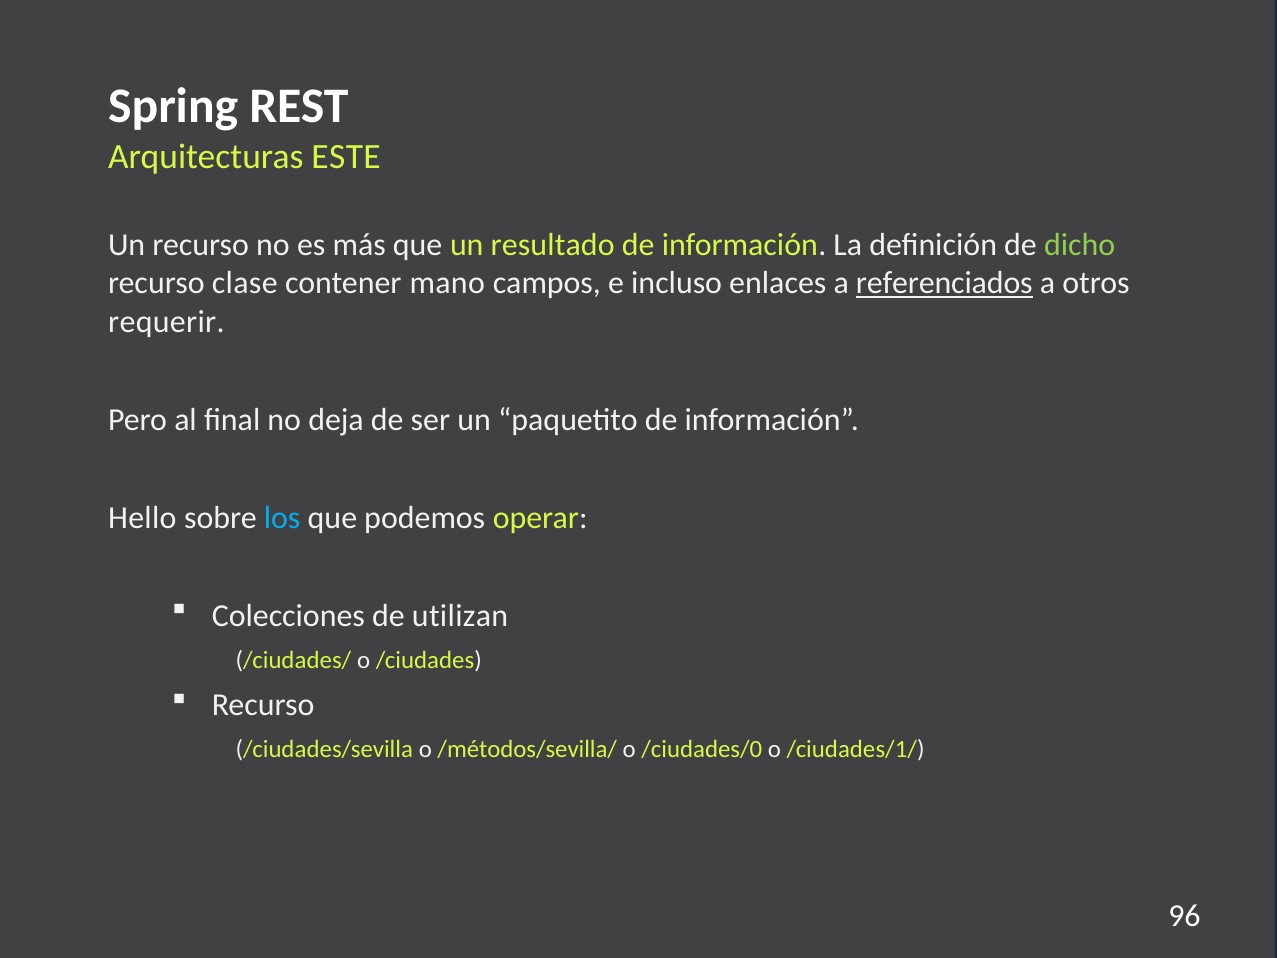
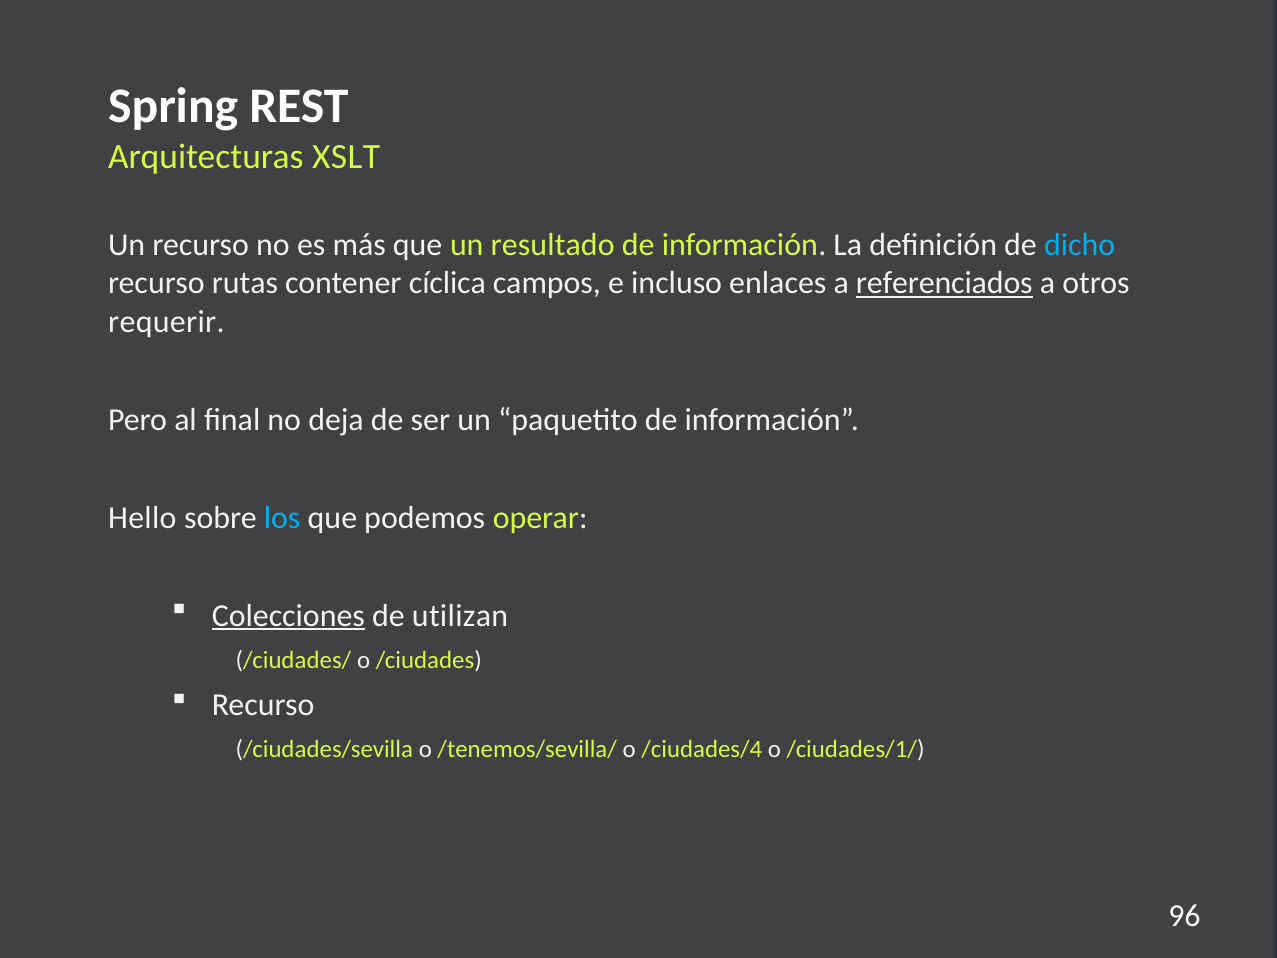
ESTE: ESTE -> XSLT
dicho colour: light green -> light blue
clase: clase -> rutas
mano: mano -> cíclica
Colecciones underline: none -> present
/métodos/sevilla/: /métodos/sevilla/ -> /tenemos/sevilla/
/ciudades/0: /ciudades/0 -> /ciudades/4
